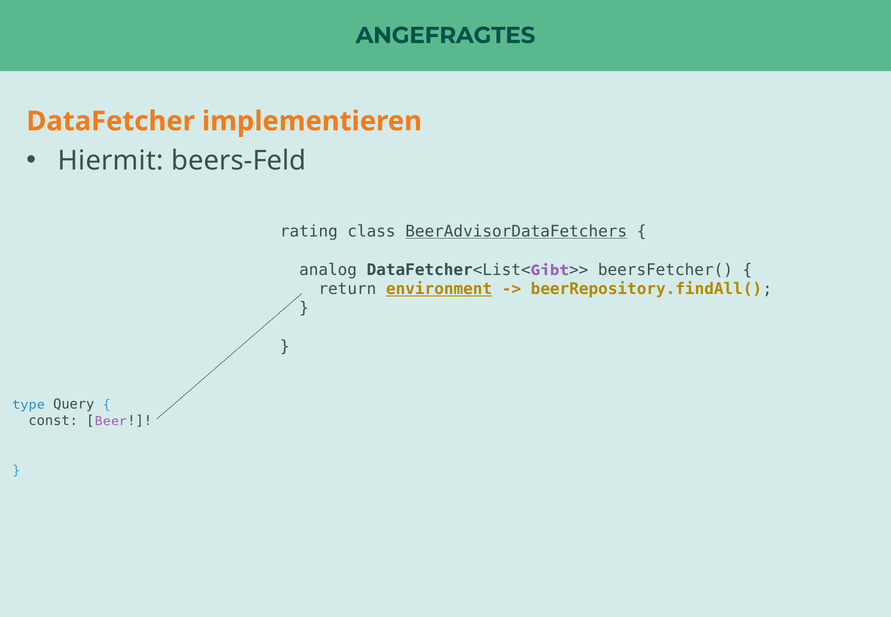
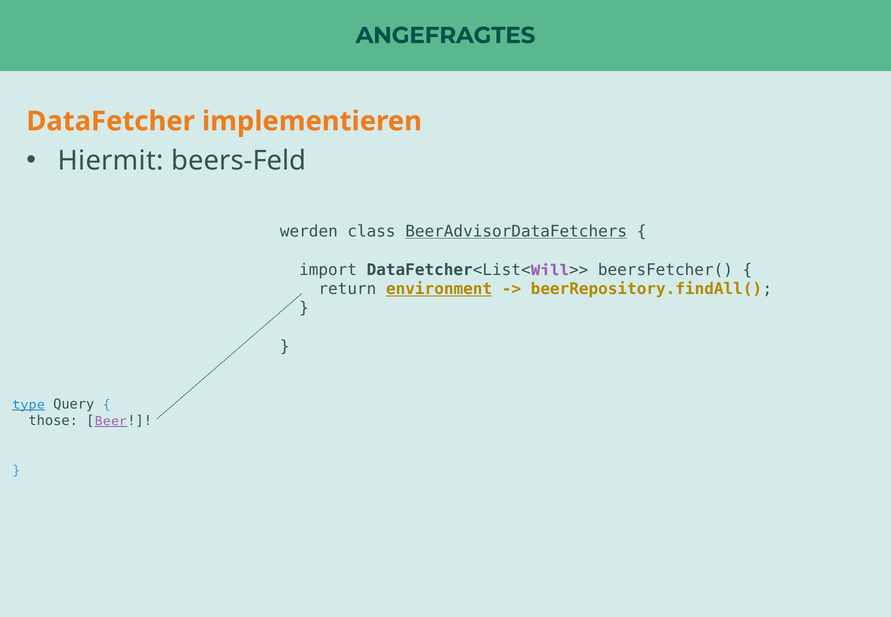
rating: rating -> werden
analog: analog -> import
Gibt: Gibt -> Will
type underline: none -> present
const: const -> those
Beer underline: none -> present
